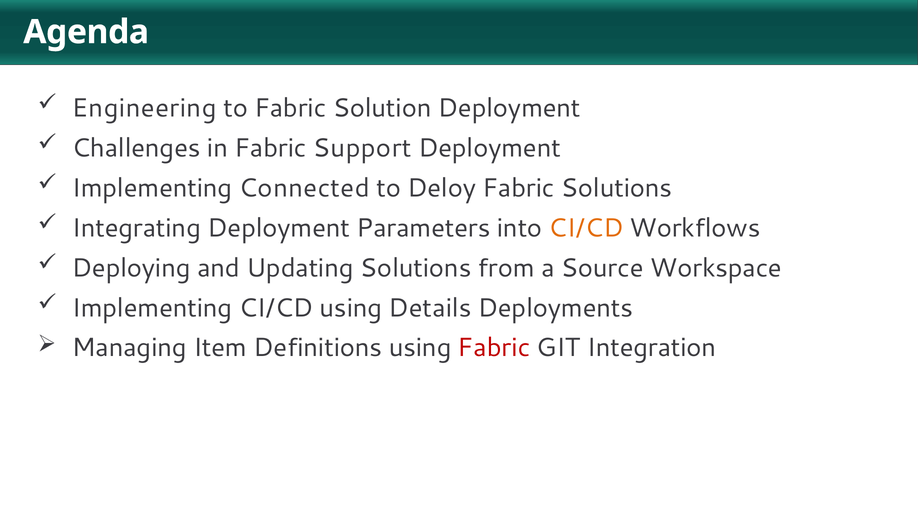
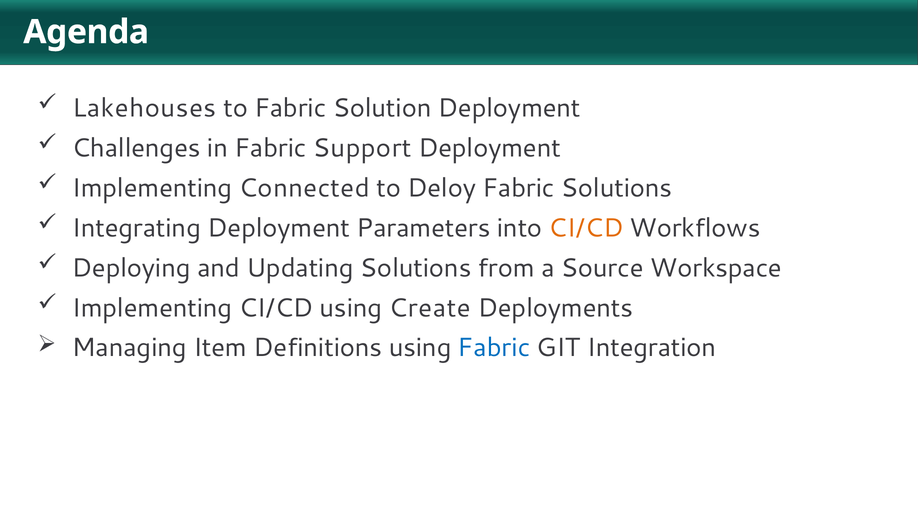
Engineering: Engineering -> Lakehouses
Details: Details -> Create
Fabric at (494, 348) colour: red -> blue
